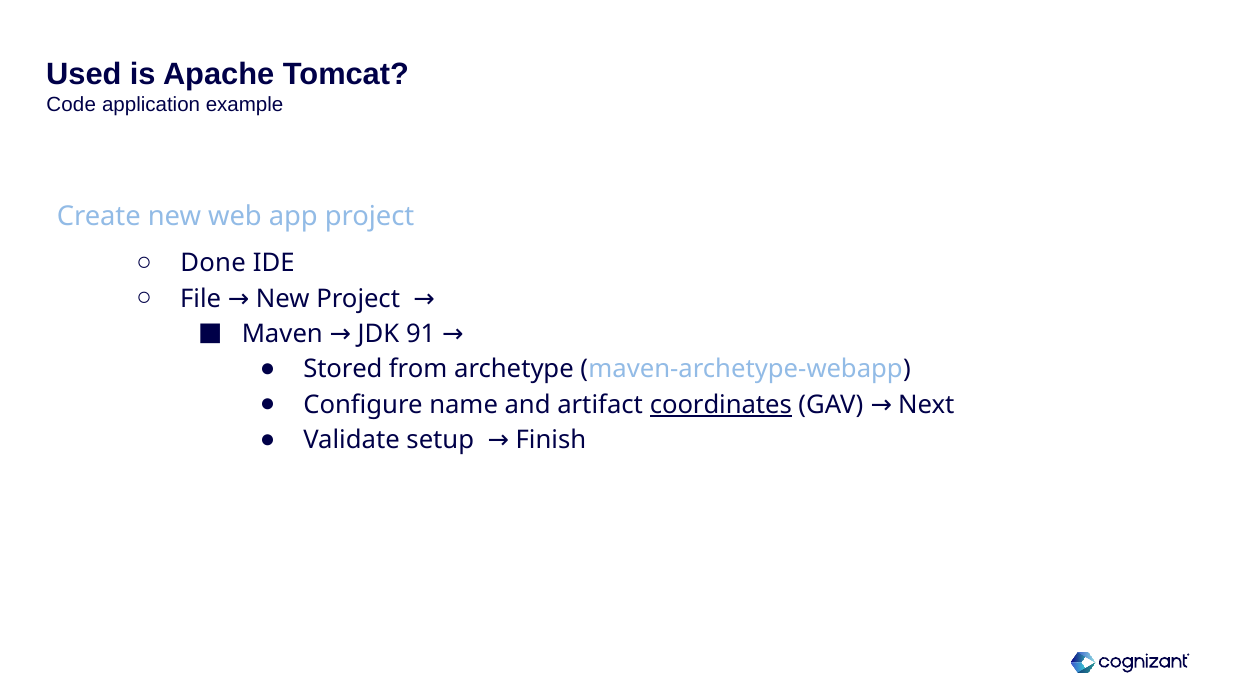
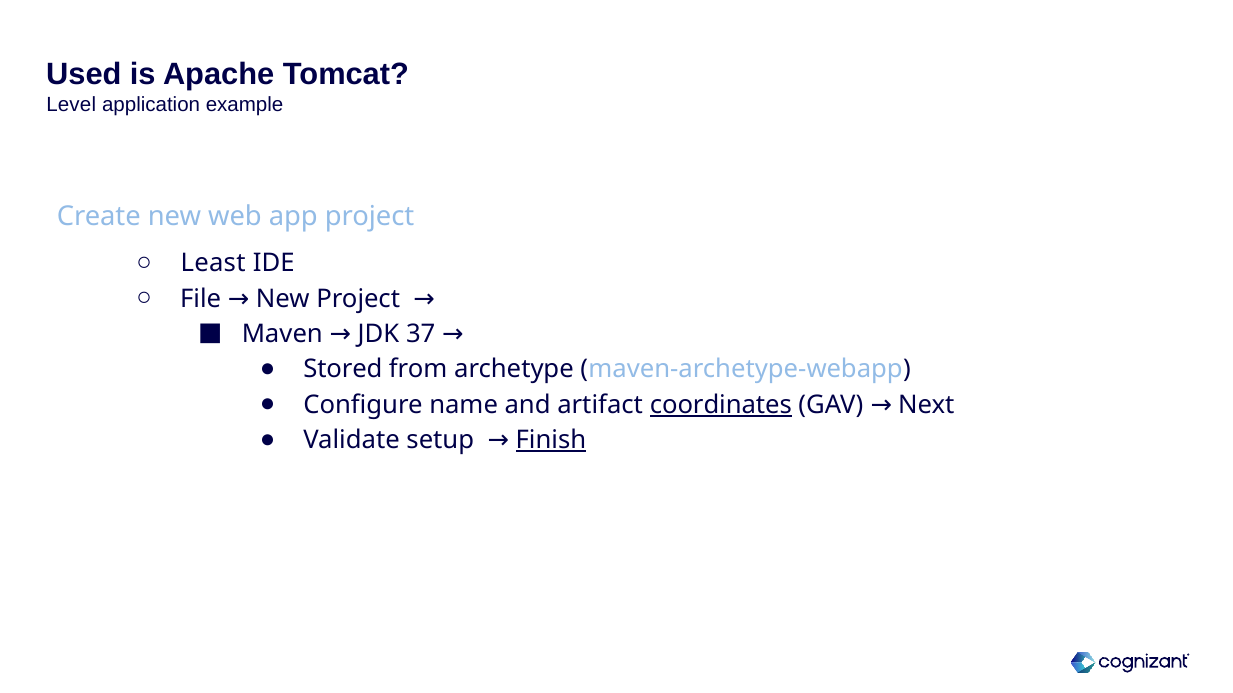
Code: Code -> Level
Done: Done -> Least
91: 91 -> 37
Finish underline: none -> present
